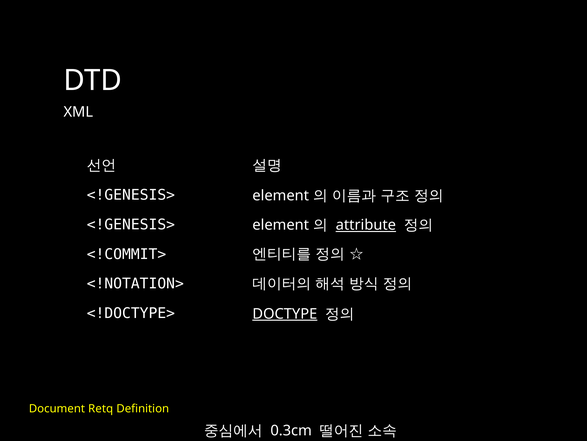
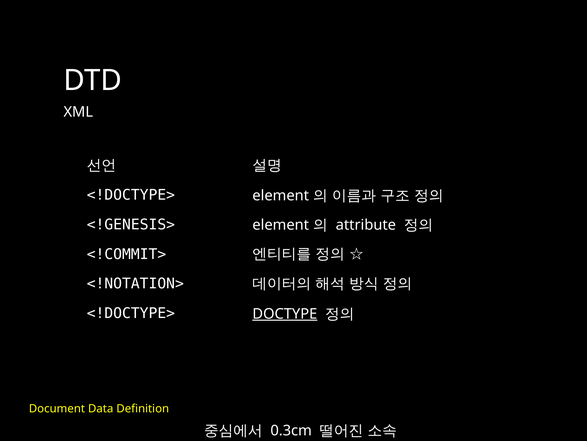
<!GENESIS> at (131, 195): <!GENESIS> -> <!DOCTYPE>
attribute underline: present -> none
Retq: Retq -> Data
